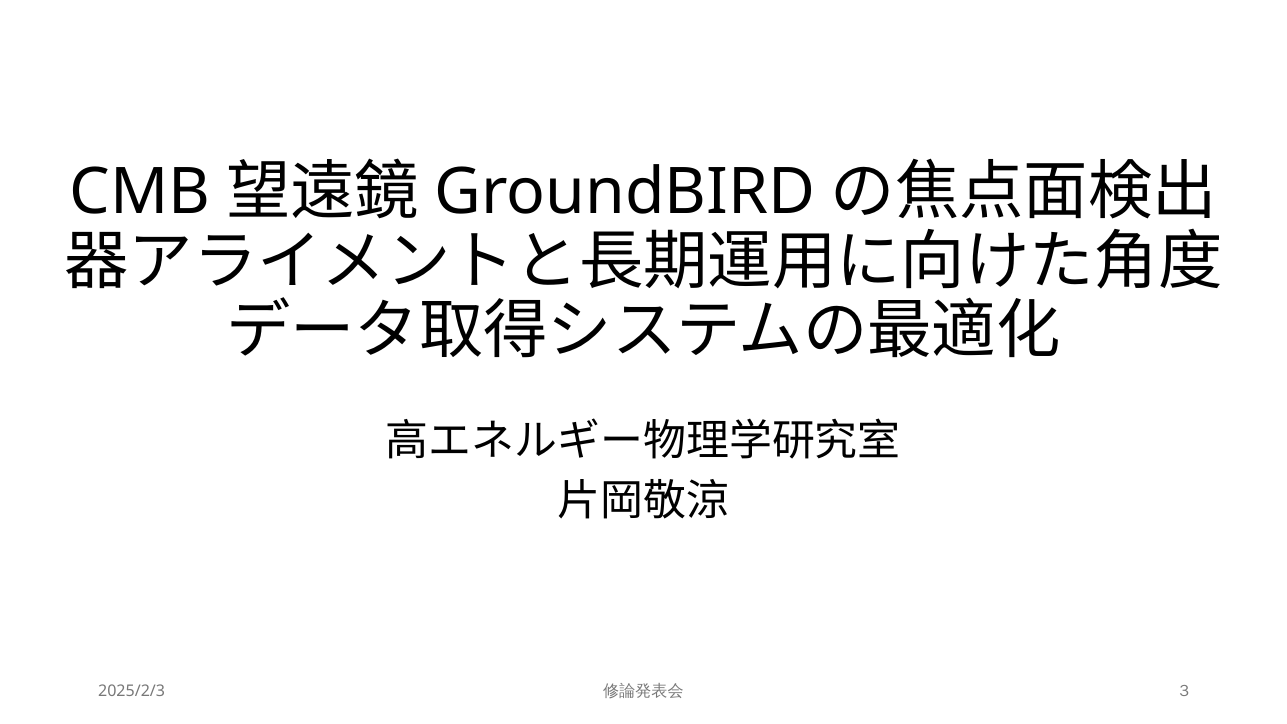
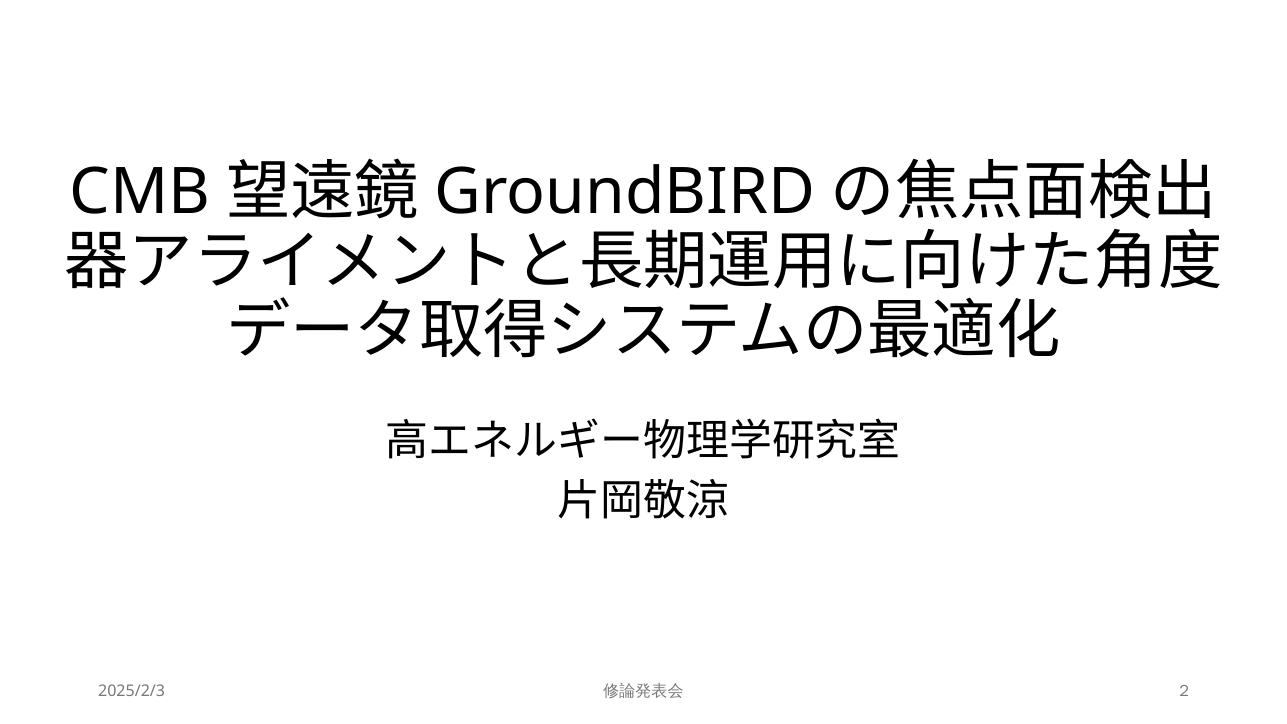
3: 3 -> 2
